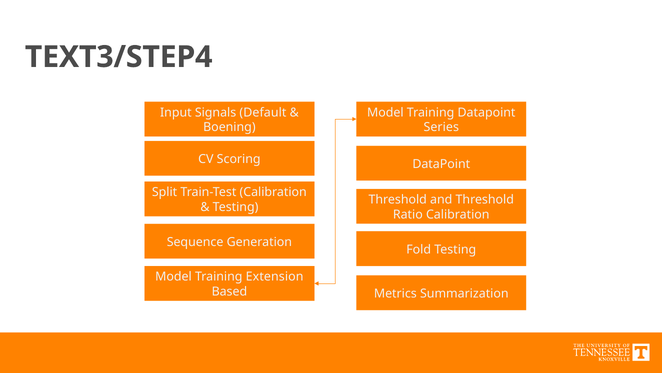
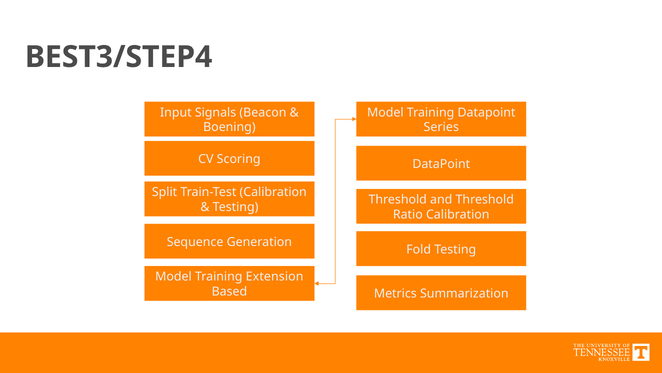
TEXT3/STEP4: TEXT3/STEP4 -> BEST3/STEP4
Default: Default -> Beacon
